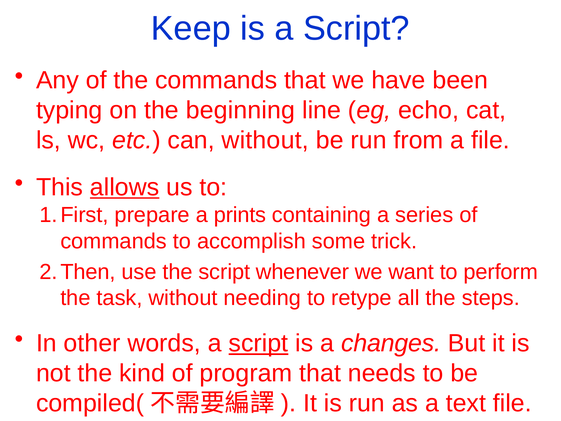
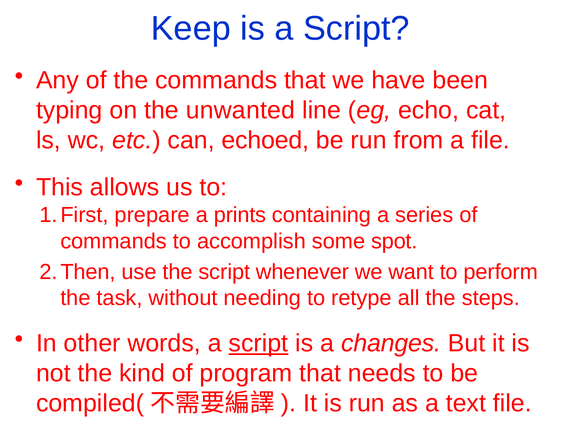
beginning: beginning -> unwanted
can without: without -> echoed
allows underline: present -> none
trick: trick -> spot
